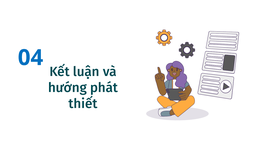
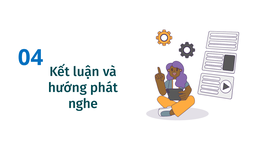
thiết: thiết -> nghe
